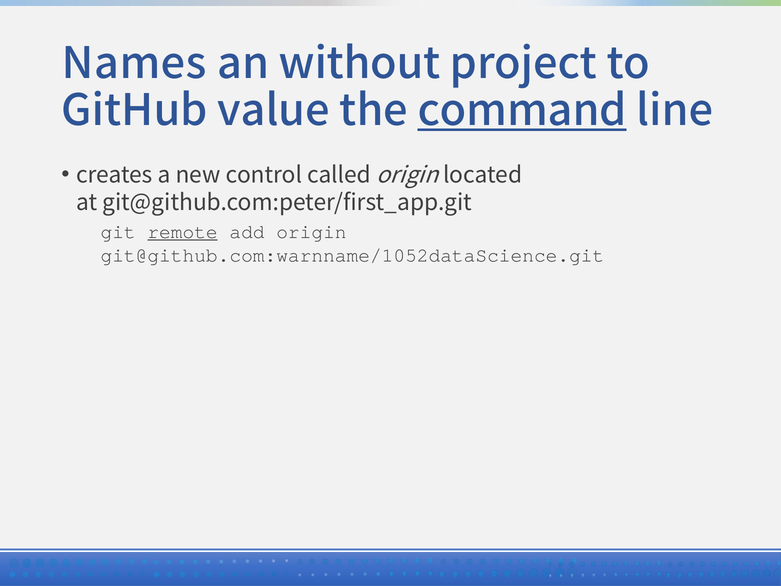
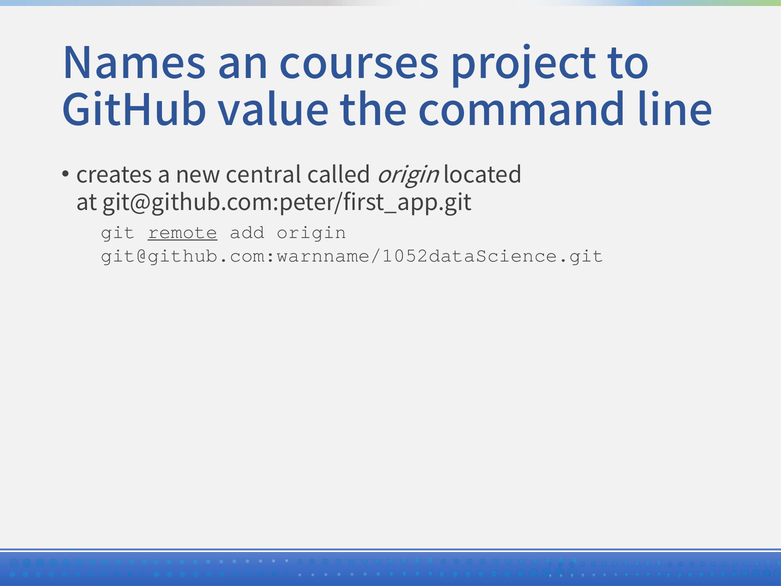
without: without -> courses
command underline: present -> none
control: control -> central
